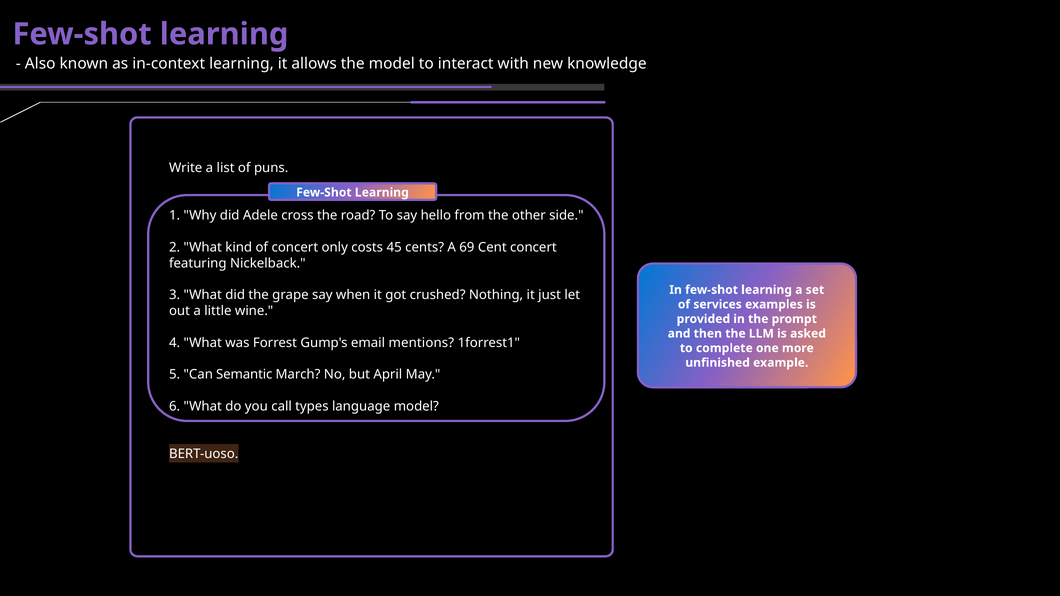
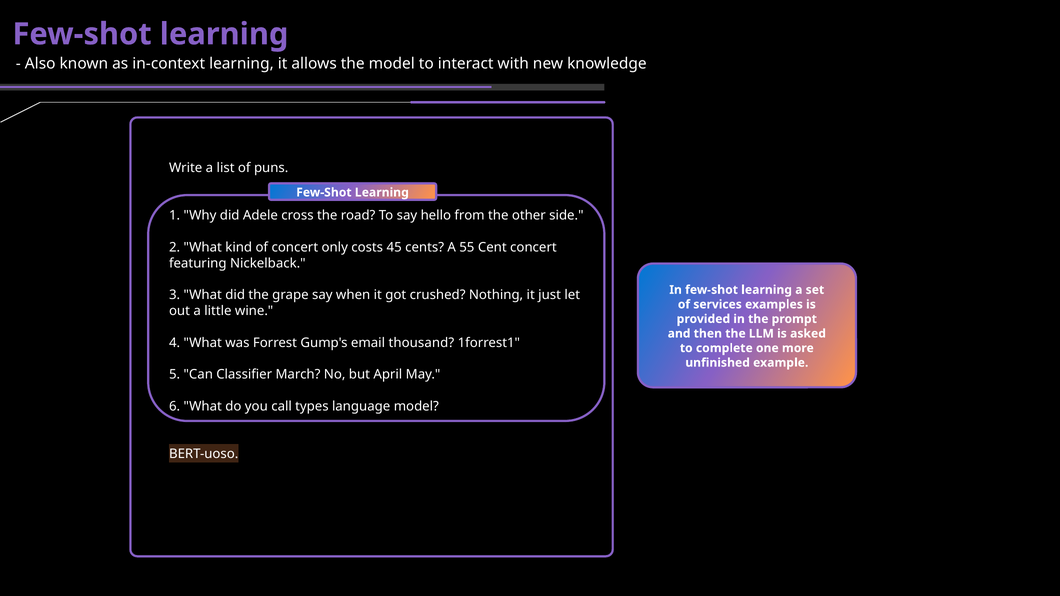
69: 69 -> 55
mentions: mentions -> thousand
Semantic: Semantic -> Classifier
